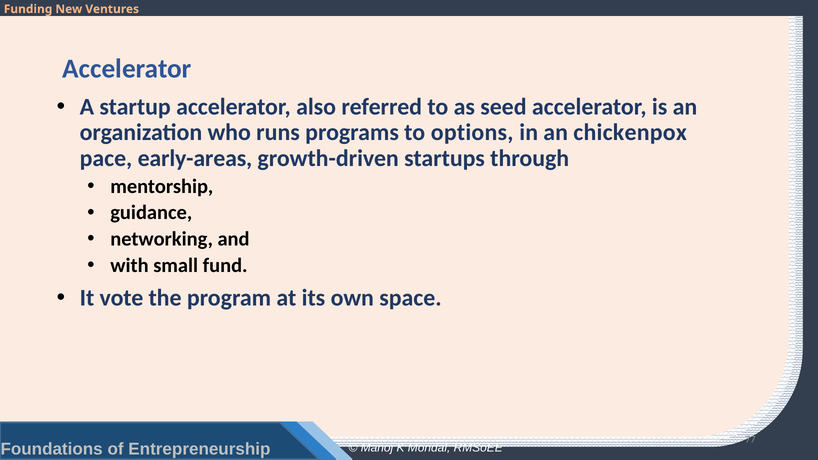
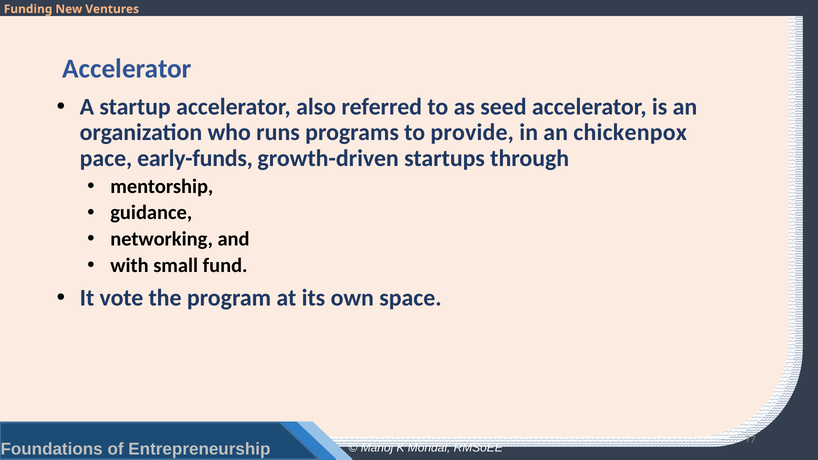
options: options -> provide
early-areas: early-areas -> early-funds
